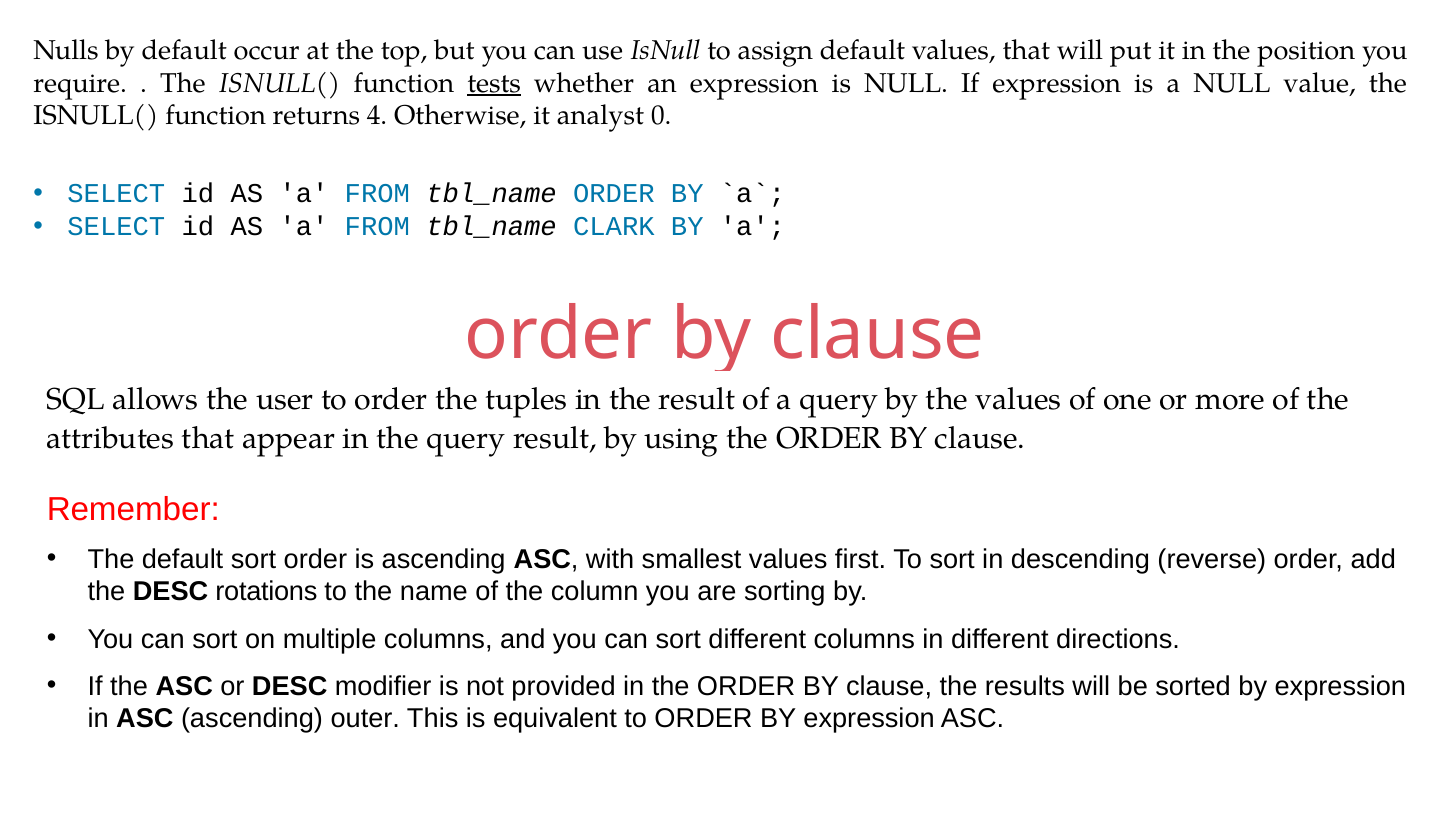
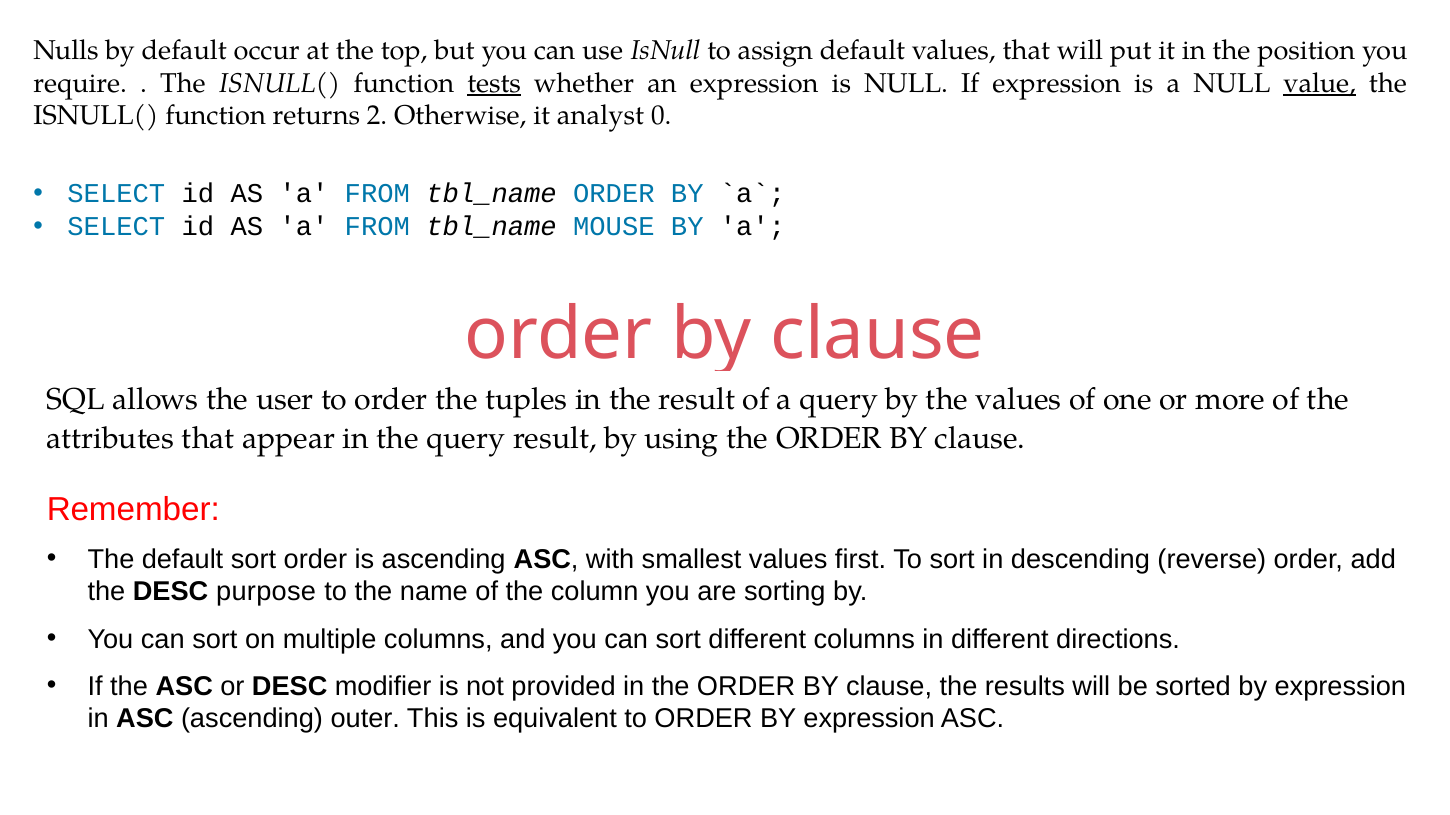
value underline: none -> present
4: 4 -> 2
CLARK: CLARK -> MOUSE
rotations: rotations -> purpose
